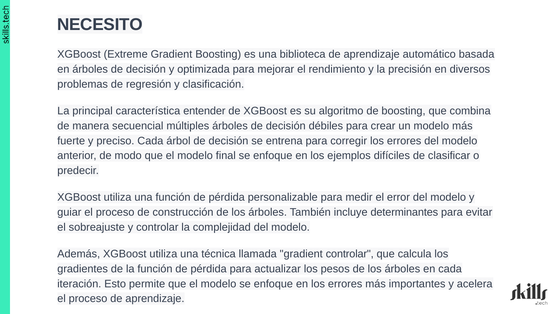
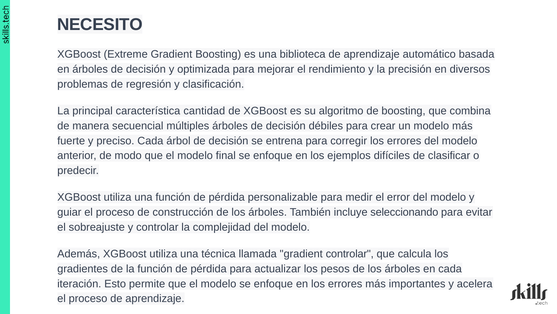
entender: entender -> cantidad
determinantes: determinantes -> seleccionando
